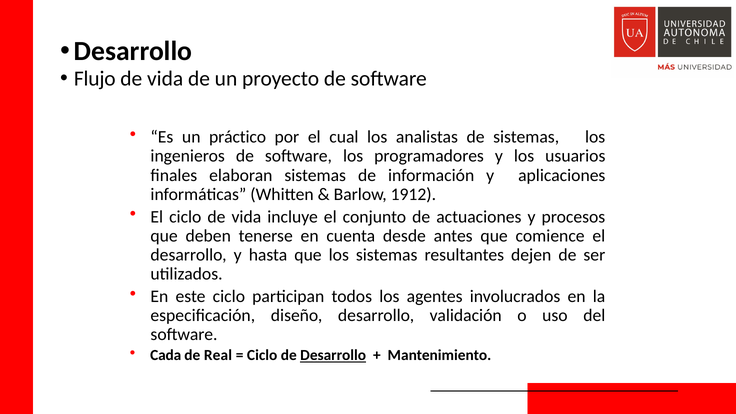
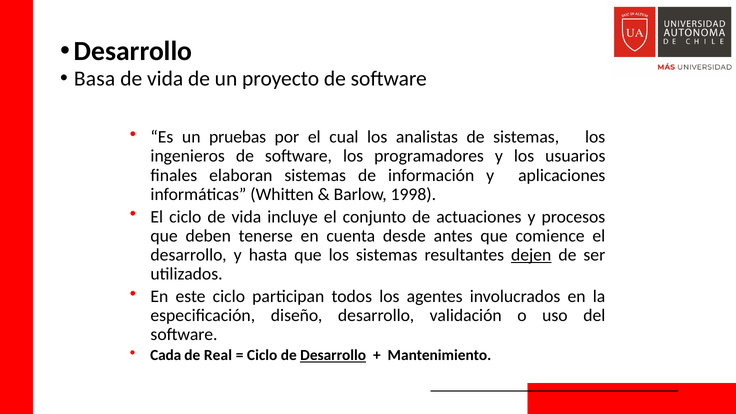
Flujo: Flujo -> Basa
práctico: práctico -> pruebas
1912: 1912 -> 1998
dejen underline: none -> present
